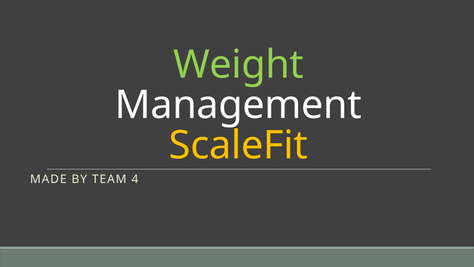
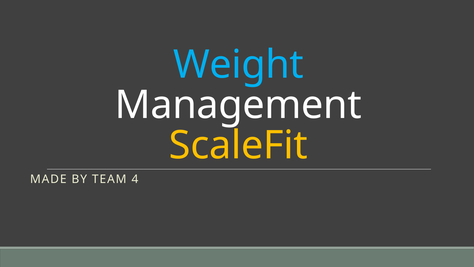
Weight colour: light green -> light blue
